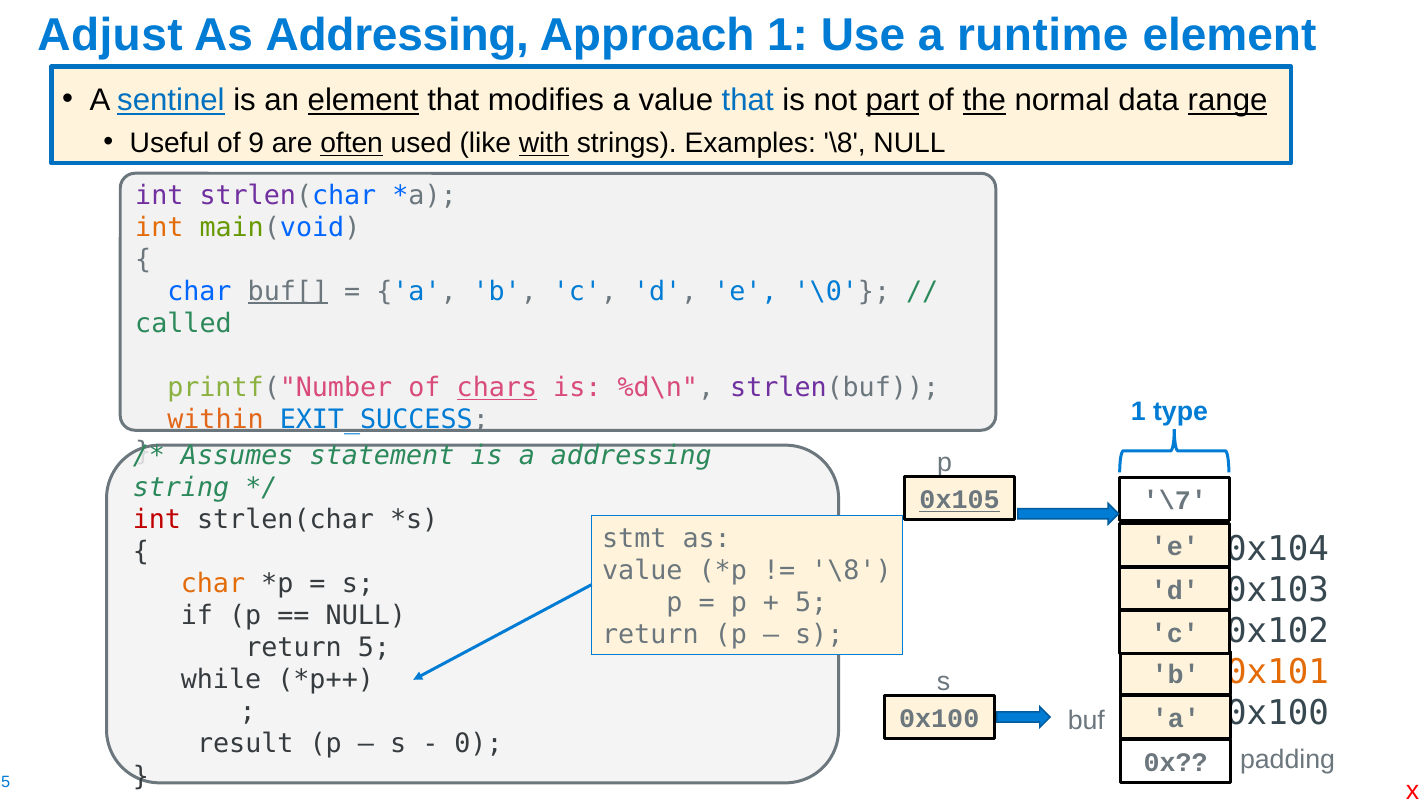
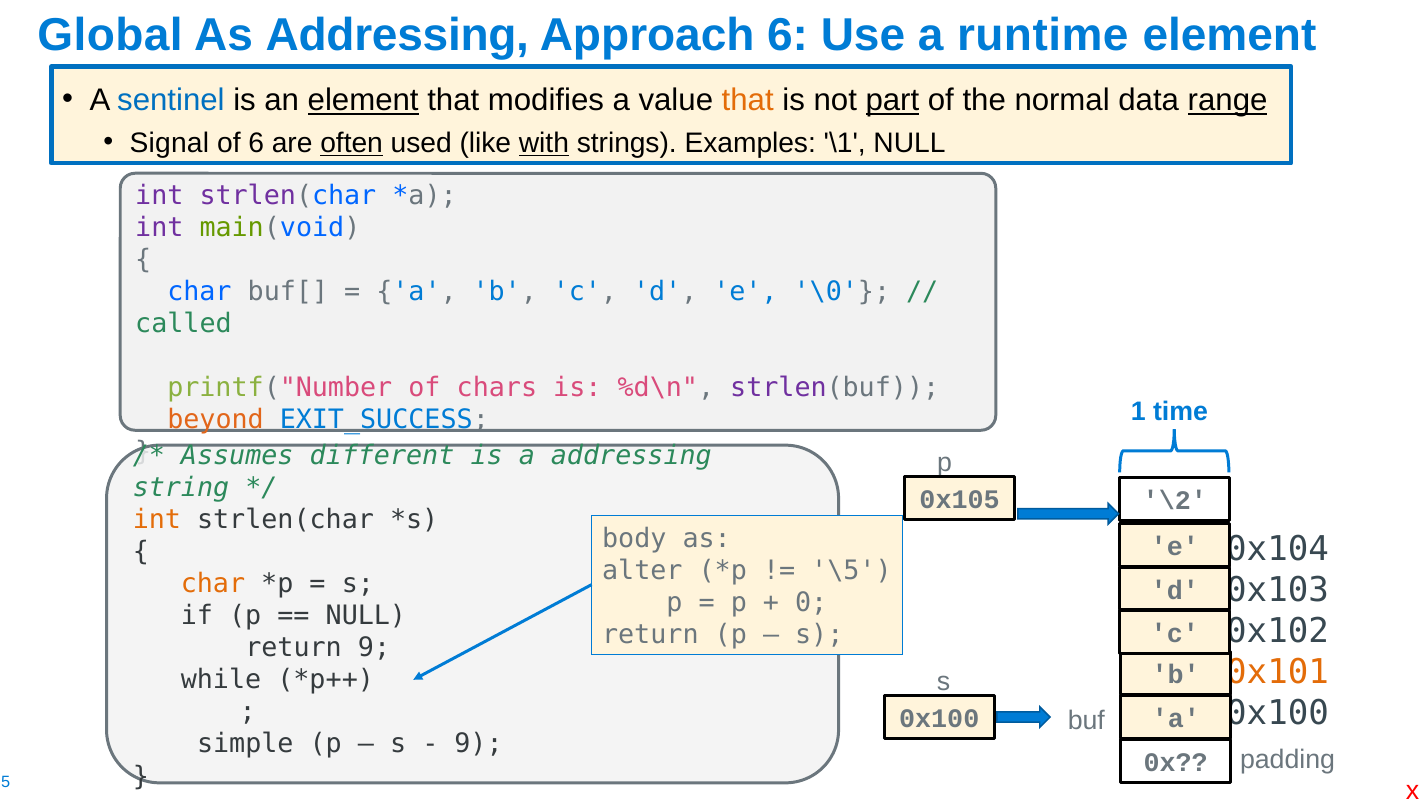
Adjust: Adjust -> Global
Approach 1: 1 -> 6
sentinel underline: present -> none
that at (748, 100) colour: blue -> orange
the underline: present -> none
Useful: Useful -> Signal
of 9: 9 -> 6
Examples \8: \8 -> \1
int at (159, 228) colour: orange -> purple
buf[ underline: present -> none
chars underline: present -> none
type: type -> time
within: within -> beyond
statement: statement -> different
0x105 underline: present -> none
\7: \7 -> \2
int at (157, 520) colour: red -> orange
stmt: stmt -> body
value at (642, 571): value -> alter
\8 at (851, 571): \8 -> \5
5 at (811, 603): 5 -> 0
return 5: 5 -> 9
result: result -> simple
0 at (479, 744): 0 -> 9
